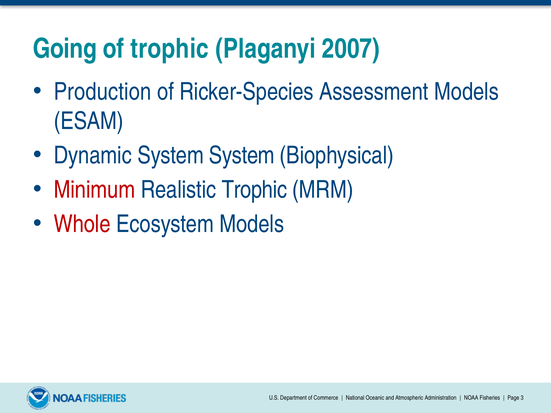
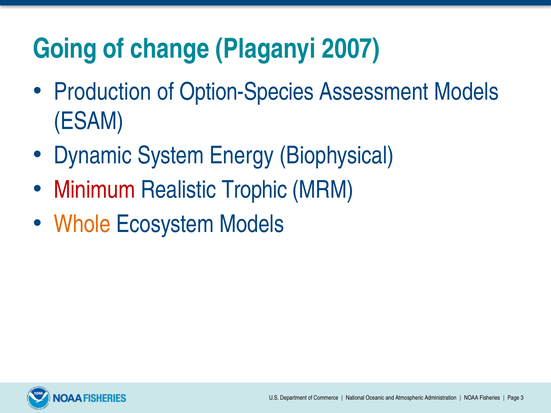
of trophic: trophic -> change
Ricker-Species: Ricker-Species -> Option-Species
System System: System -> Energy
Whole colour: red -> orange
